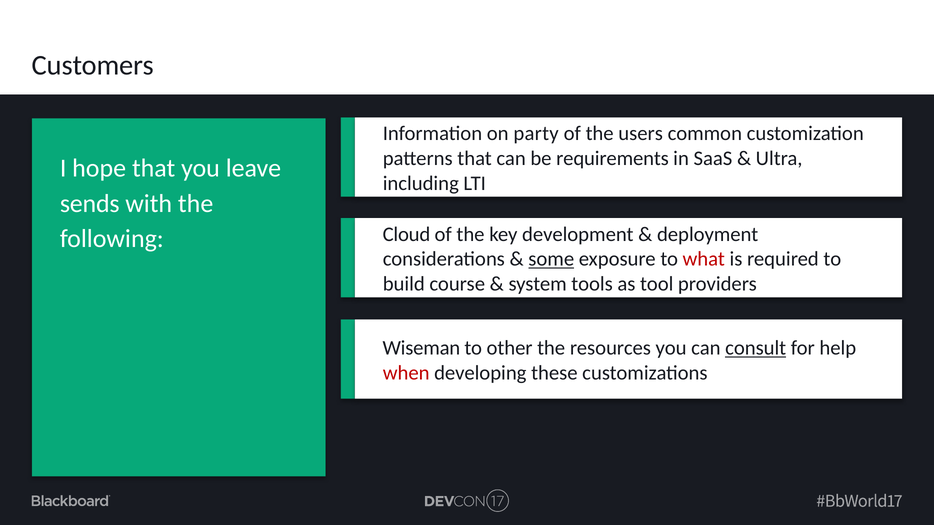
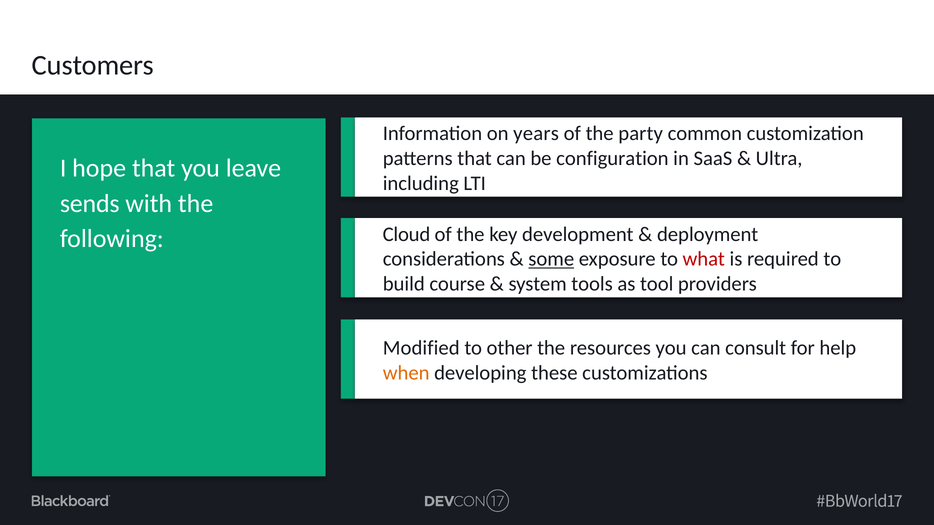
party: party -> years
users: users -> party
requirements: requirements -> configuration
Wiseman: Wiseman -> Modified
consult underline: present -> none
when colour: red -> orange
